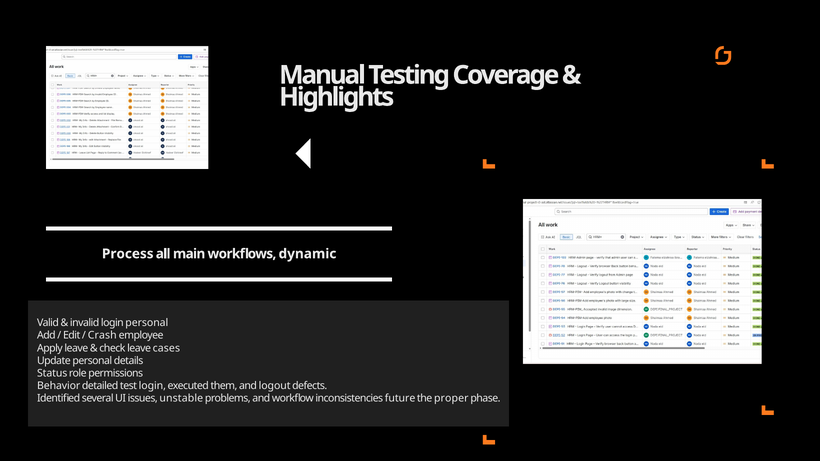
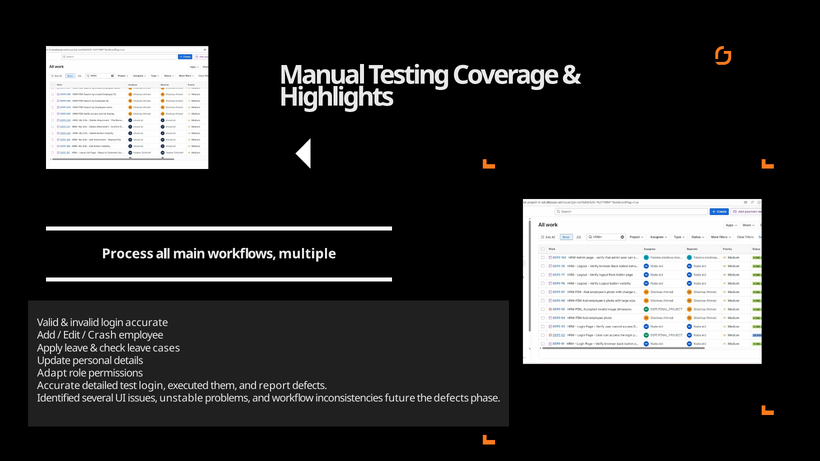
dynamic: dynamic -> multiple
login personal: personal -> accurate
Status: Status -> Adapt
Behavior at (59, 386): Behavior -> Accurate
logout: logout -> report
the proper: proper -> defects
